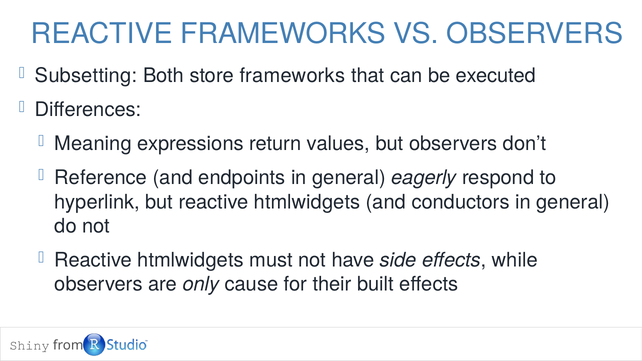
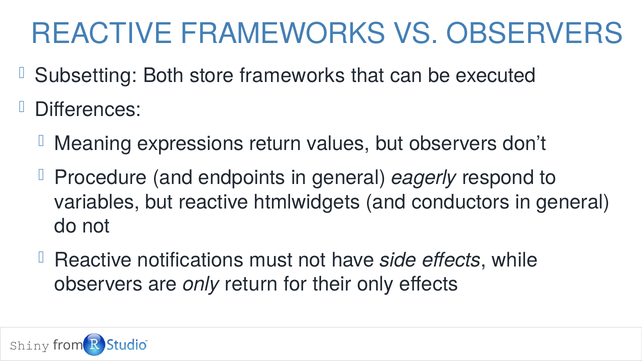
Reference: Reference -> Procedure
hyperlink: hyperlink -> variables
htmlwidgets at (191, 260): htmlwidgets -> notifications
only cause: cause -> return
their built: built -> only
